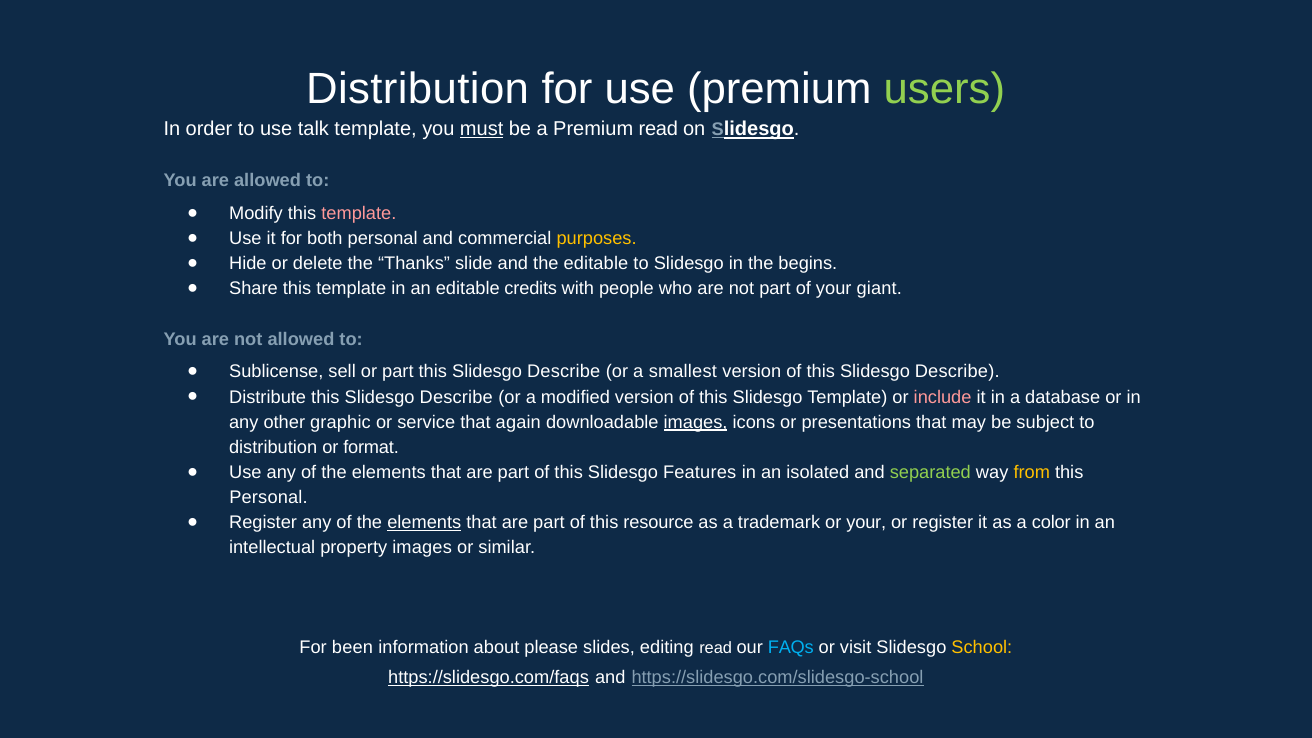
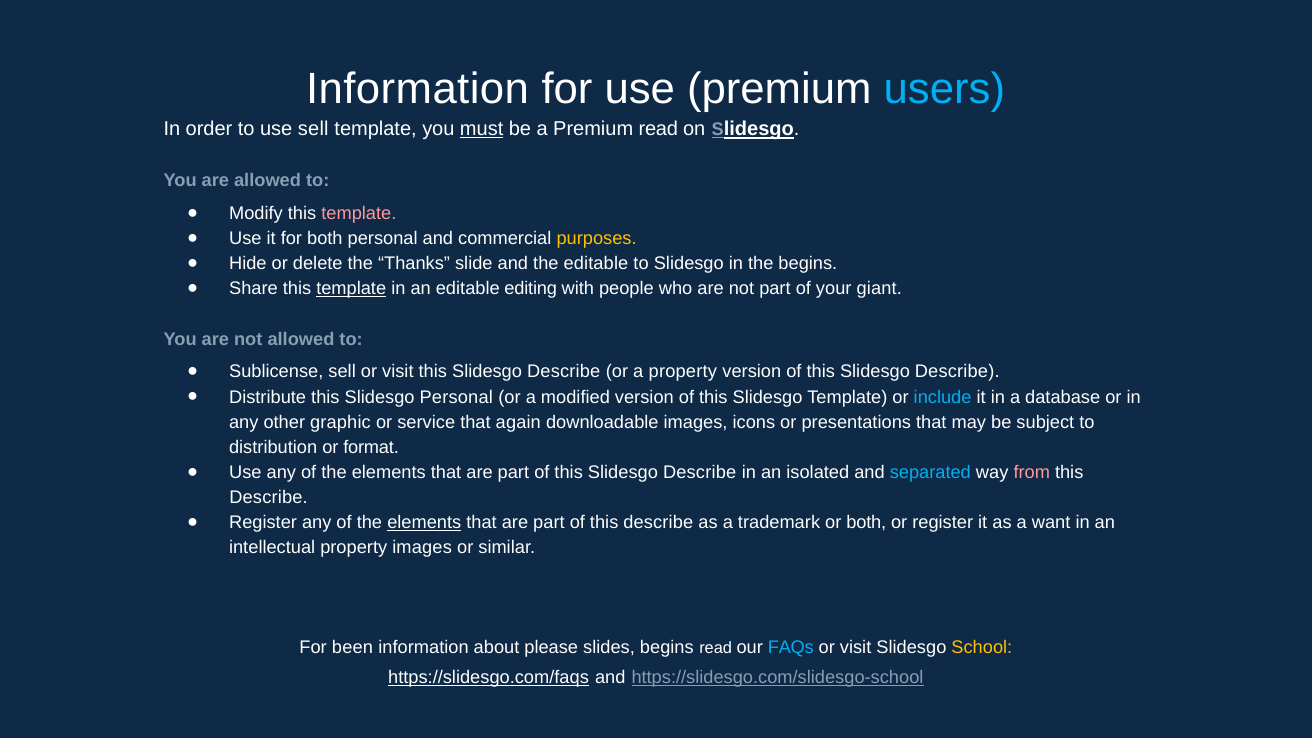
Distribution at (418, 89): Distribution -> Information
users colour: light green -> light blue
use talk: talk -> sell
template at (351, 289) underline: none -> present
credits: credits -> editing
sell or part: part -> visit
a smallest: smallest -> property
Distribute this Slidesgo Describe: Describe -> Personal
include colour: pink -> light blue
images at (696, 422) underline: present -> none
Features at (700, 472): Features -> Describe
separated colour: light green -> light blue
from colour: yellow -> pink
Personal at (269, 498): Personal -> Describe
of this resource: resource -> describe
or your: your -> both
color: color -> want
slides editing: editing -> begins
